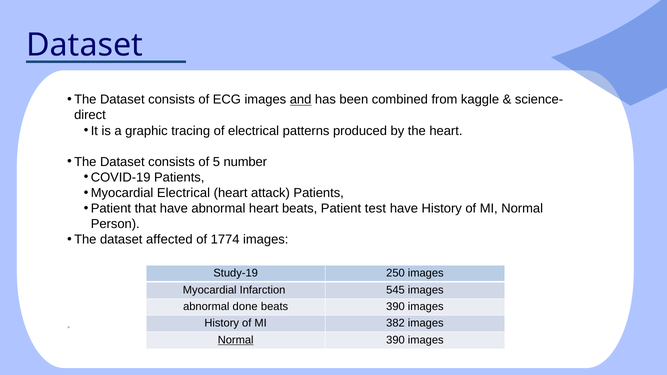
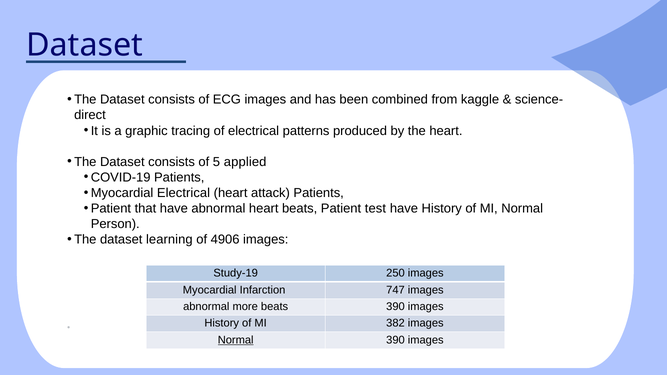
and underline: present -> none
number: number -> applied
affected: affected -> learning
1774: 1774 -> 4906
545: 545 -> 747
done: done -> more
